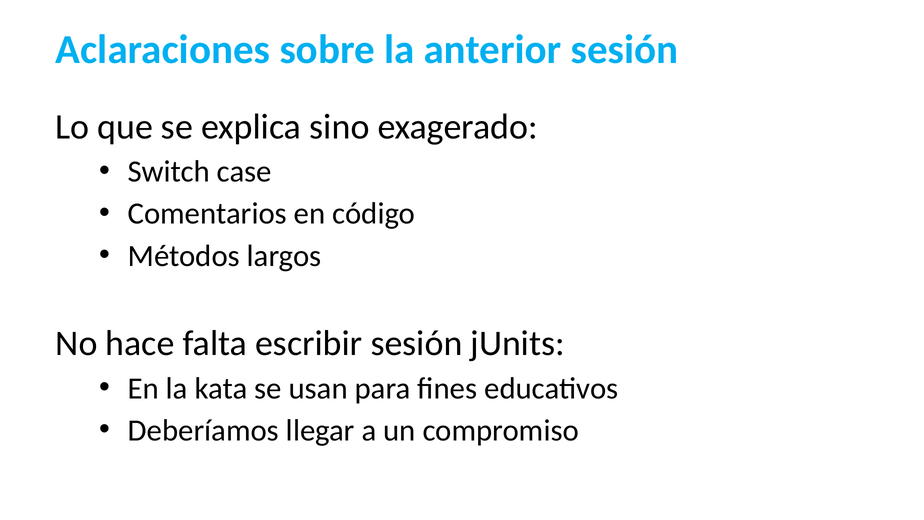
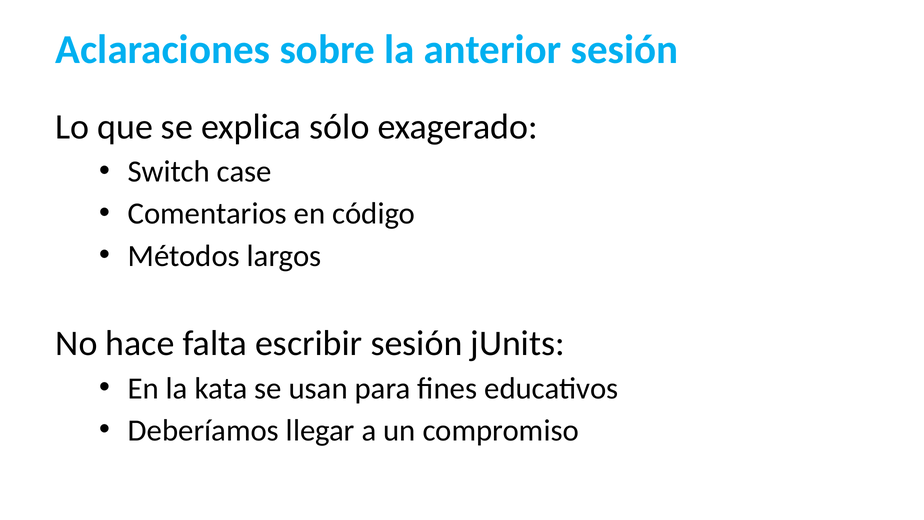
sino: sino -> sólo
